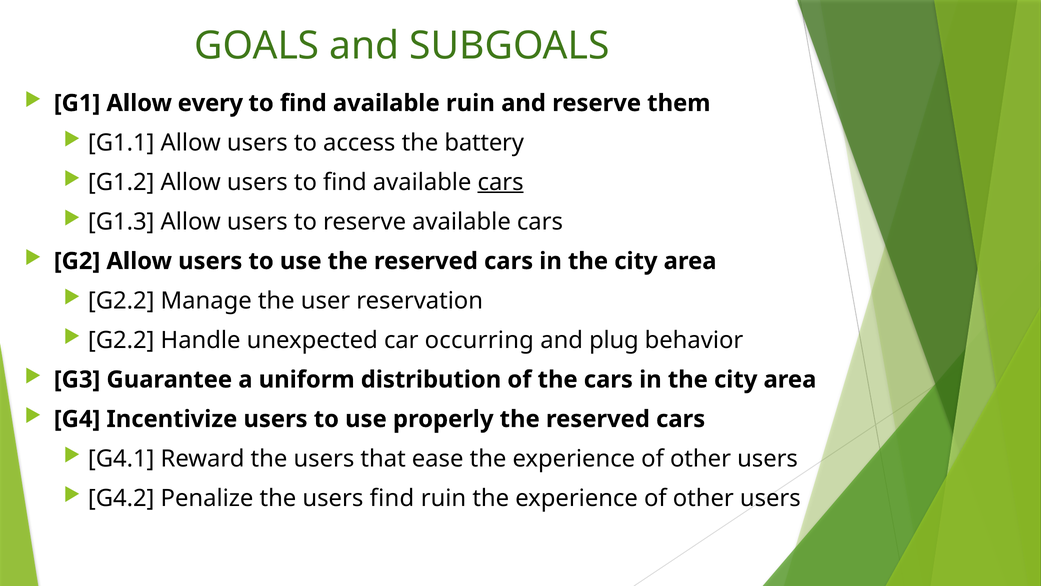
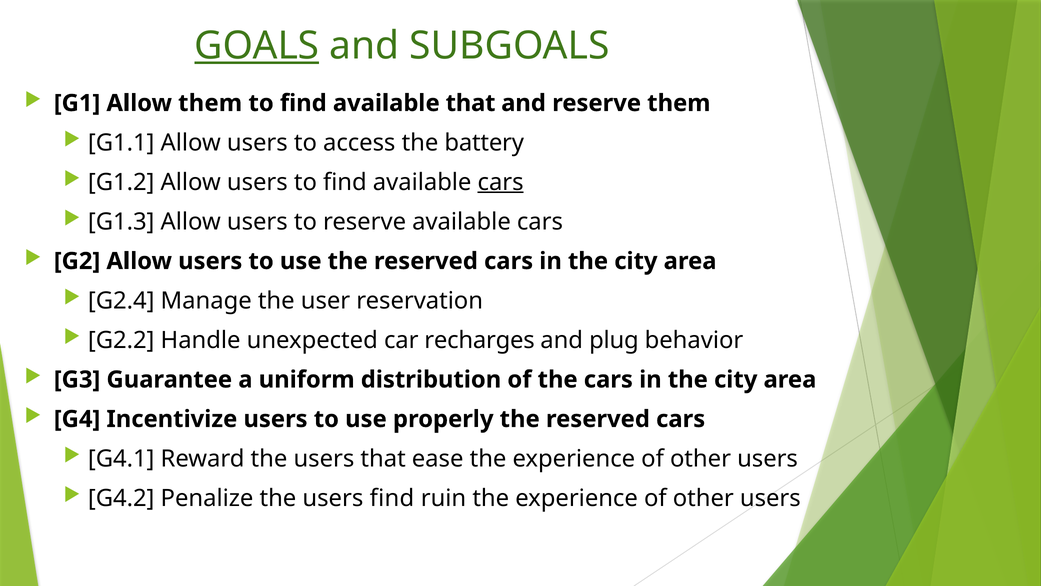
GOALS underline: none -> present
Allow every: every -> them
available ruin: ruin -> that
G2.2 at (121, 300): G2.2 -> G2.4
occurring: occurring -> recharges
